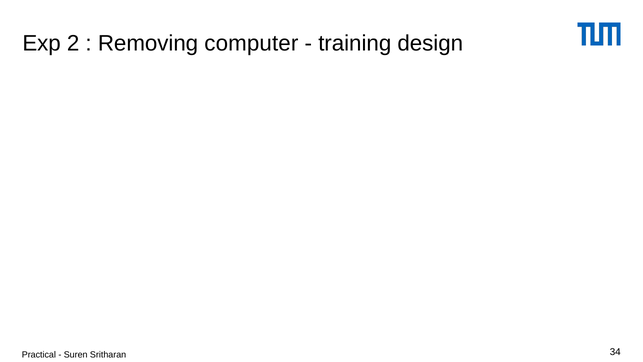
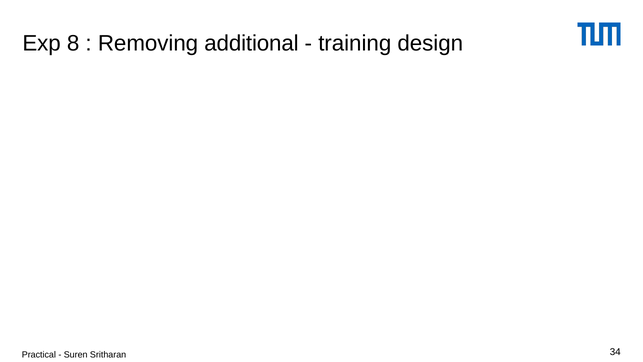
2: 2 -> 8
computer: computer -> additional
